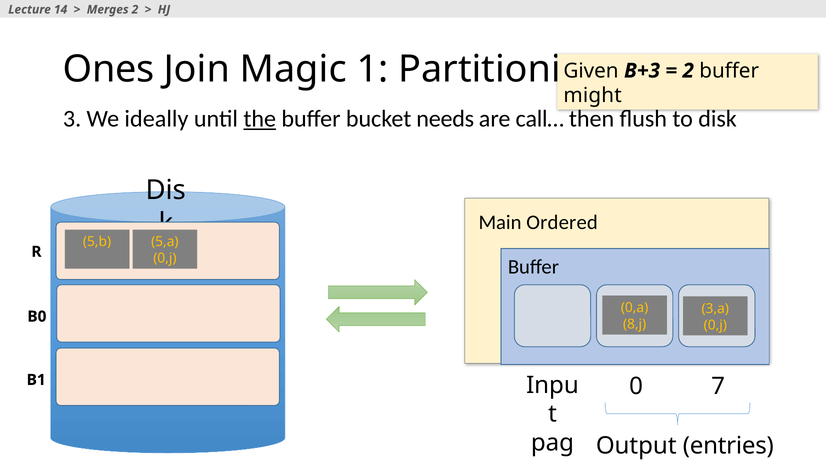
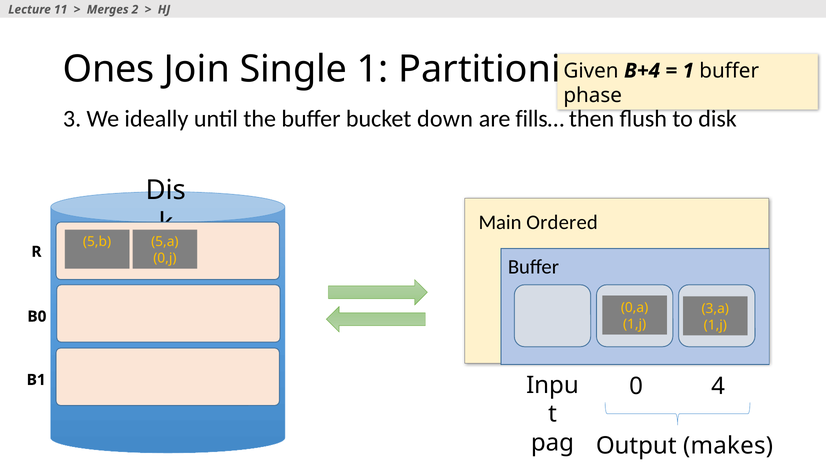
14: 14 -> 11
Magic: Magic -> Single
B+3: B+3 -> B+4
2 at (688, 71): 2 -> 1
might: might -> phase
the underline: present -> none
needs: needs -> down
call…: call… -> fills…
8,j at (635, 325): 8,j -> 1,j
0,j at (715, 325): 0,j -> 1,j
7: 7 -> 4
entries: entries -> makes
